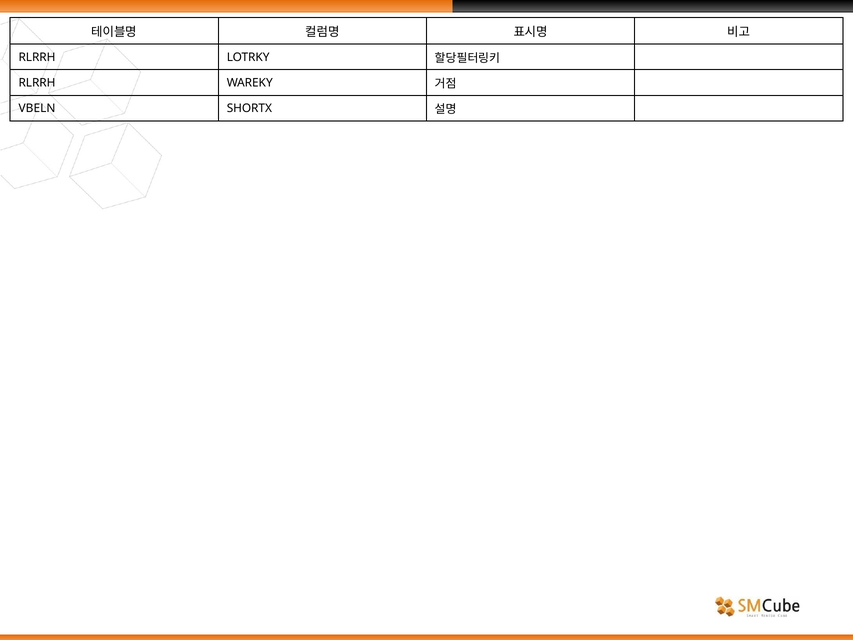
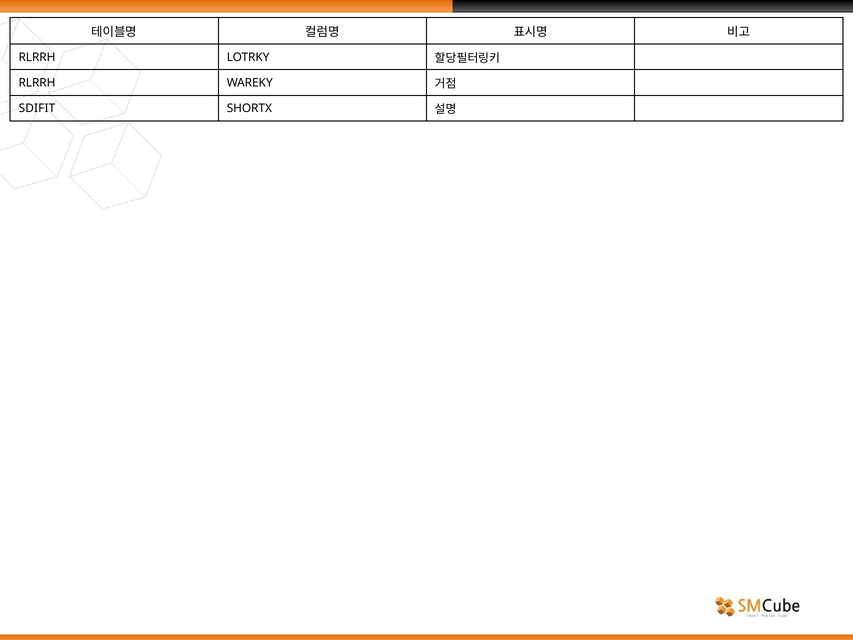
VBELN: VBELN -> SDIFIT
